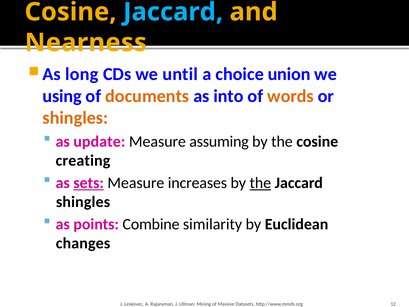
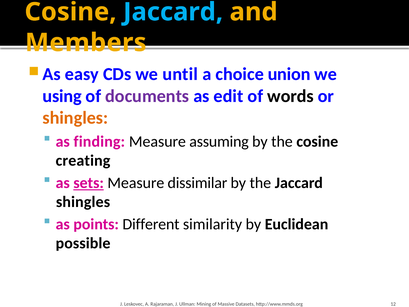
Nearness: Nearness -> Members
long: long -> easy
documents colour: orange -> purple
into: into -> edit
words colour: orange -> black
update: update -> finding
increases: increases -> dissimilar
the at (260, 183) underline: present -> none
Combine: Combine -> Different
changes: changes -> possible
